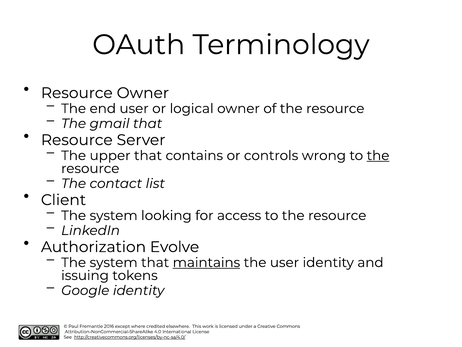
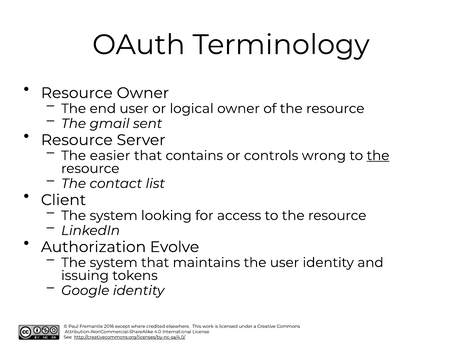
gmail that: that -> sent
upper: upper -> easier
maintains underline: present -> none
